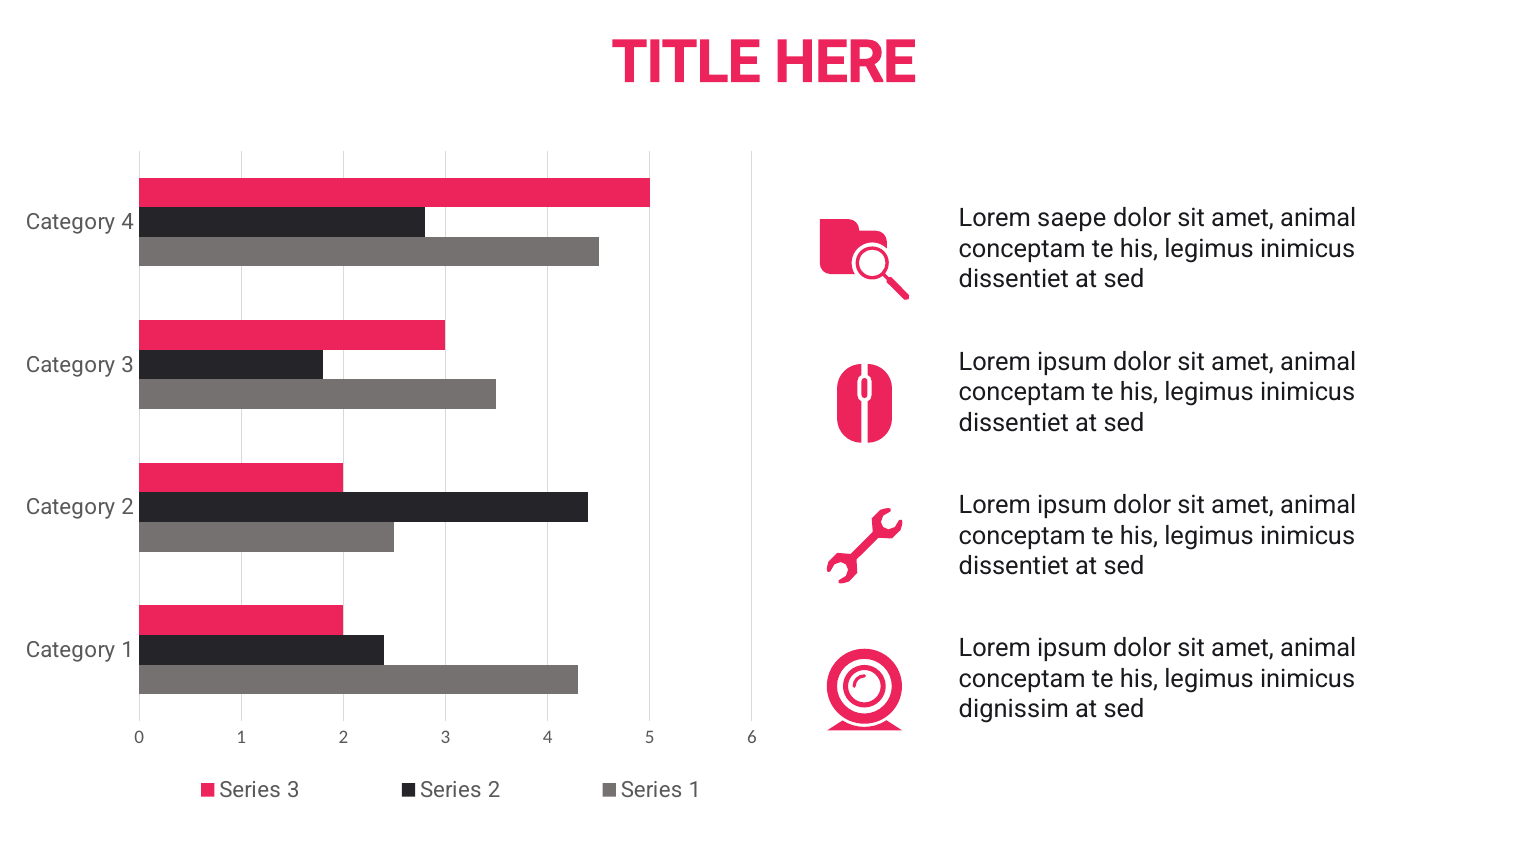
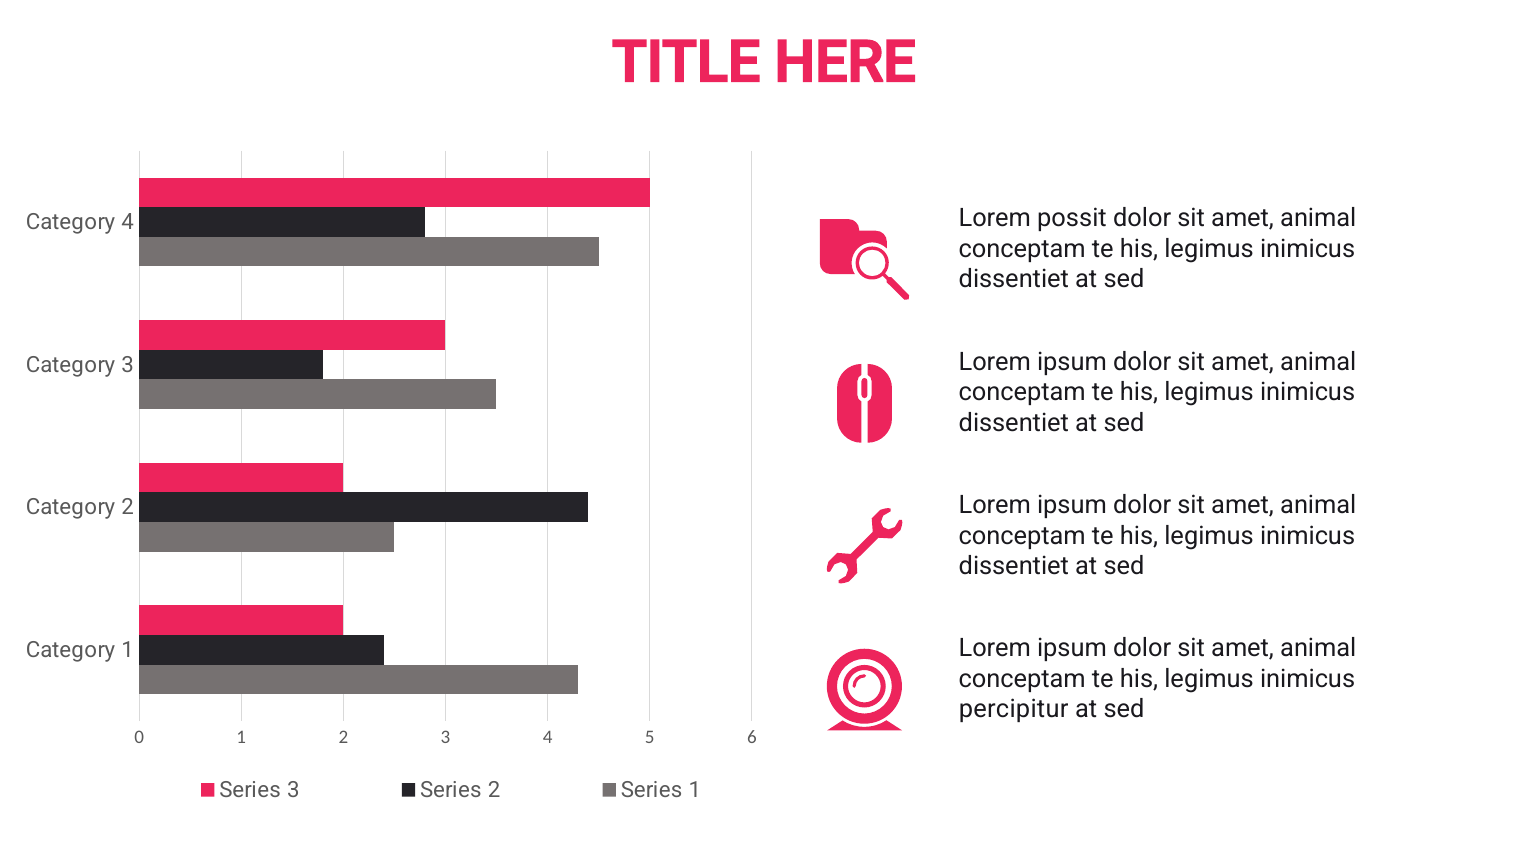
saepe: saepe -> possit
dignissim: dignissim -> percipitur
